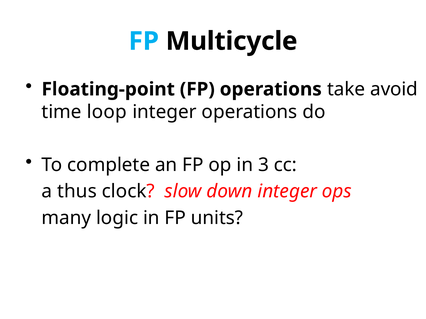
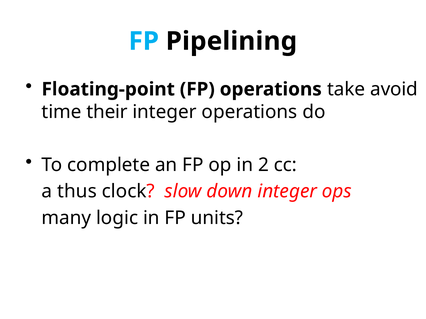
Multicycle: Multicycle -> Pipelining
loop: loop -> their
3: 3 -> 2
